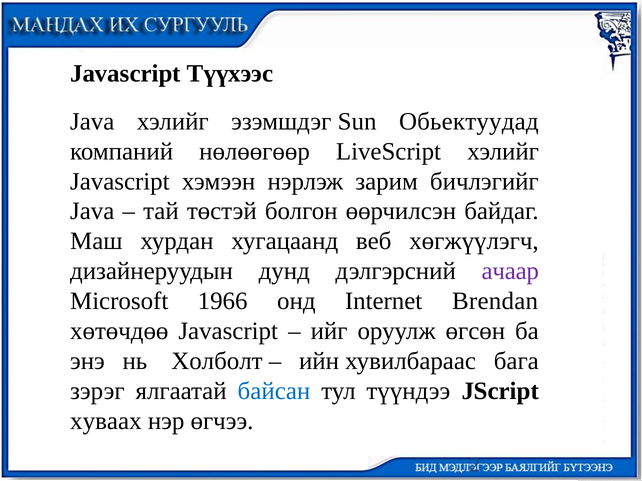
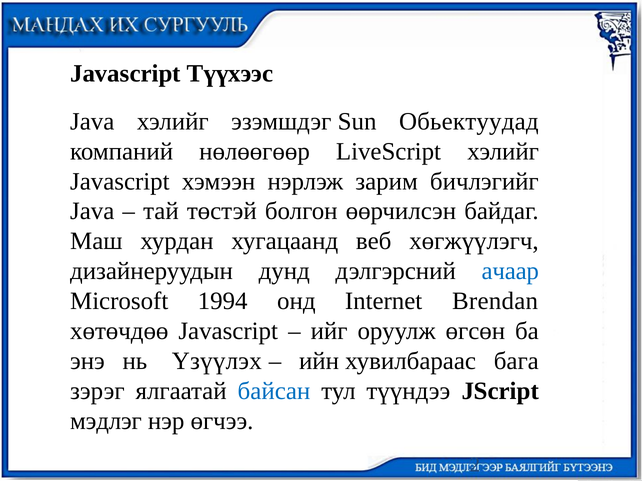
ачаар colour: purple -> blue
1966: 1966 -> 1994
Холболт: Холболт -> Үзүүлэх
хуваах: хуваах -> мэдлэг
